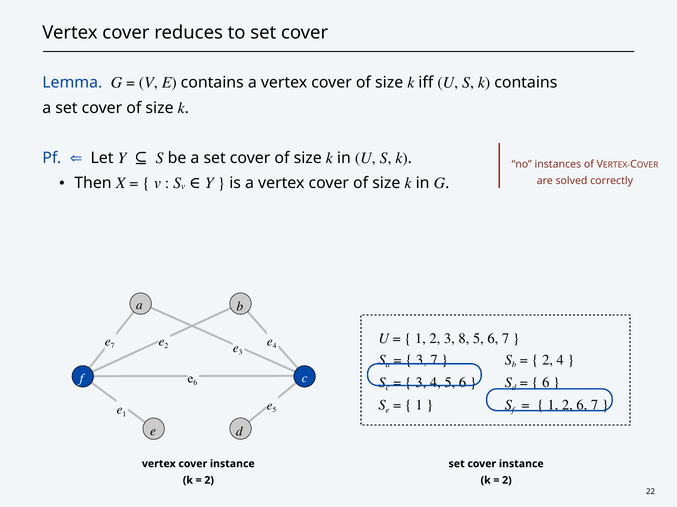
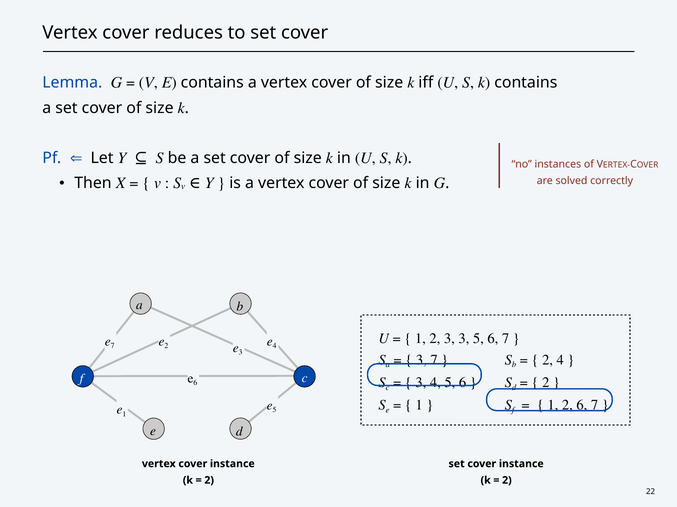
3 8: 8 -> 3
6 at (546, 383): 6 -> 2
